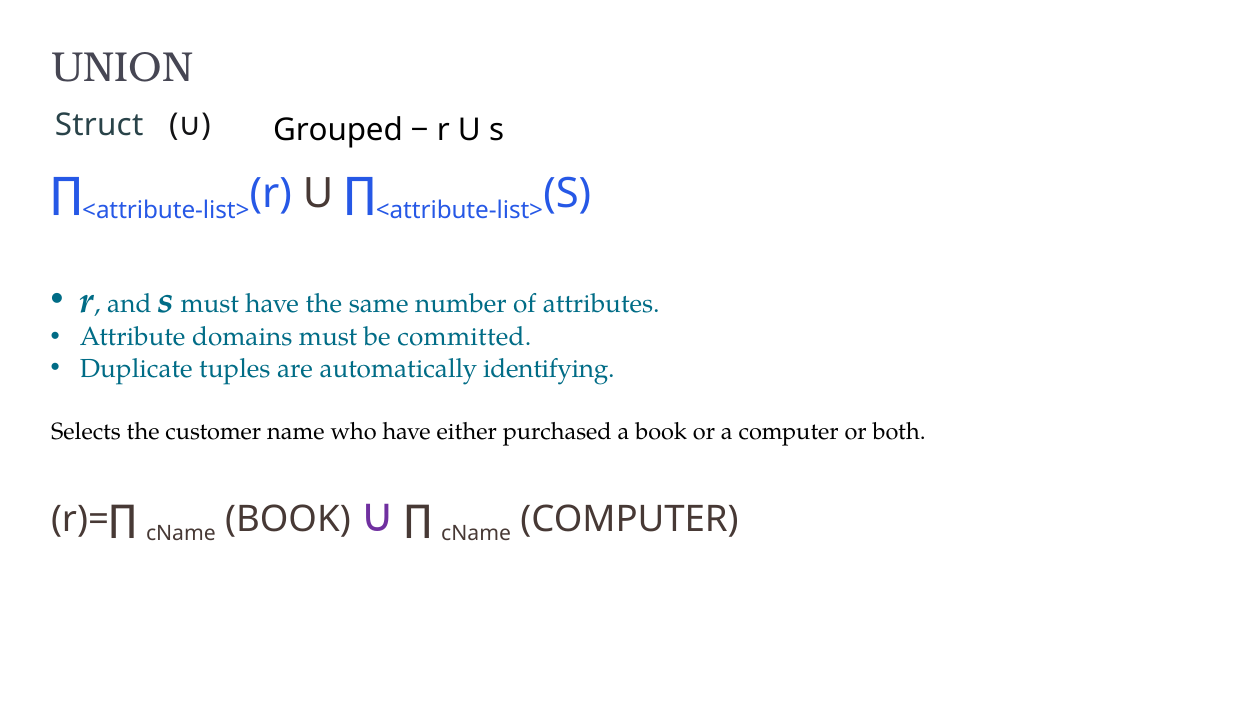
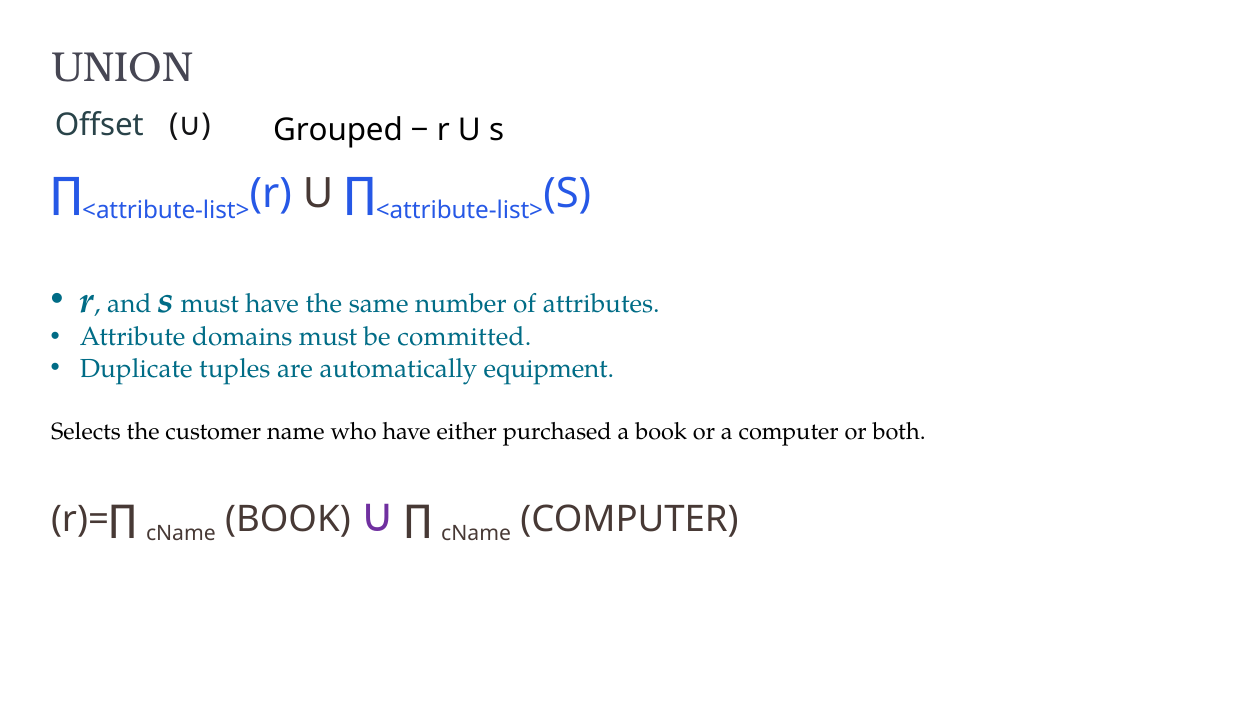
Struct: Struct -> Offset
identifying: identifying -> equipment
